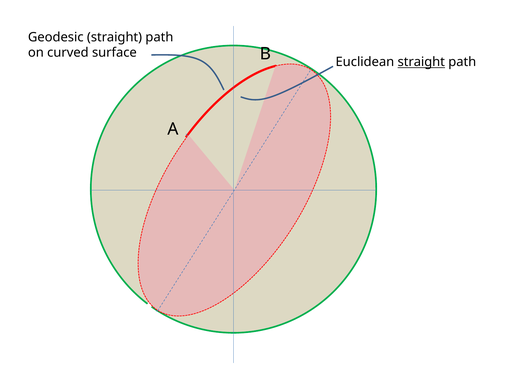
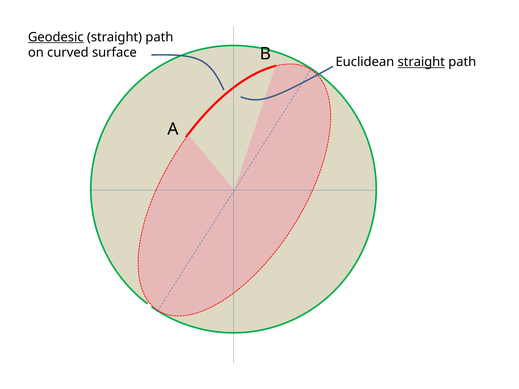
Geodesic underline: none -> present
